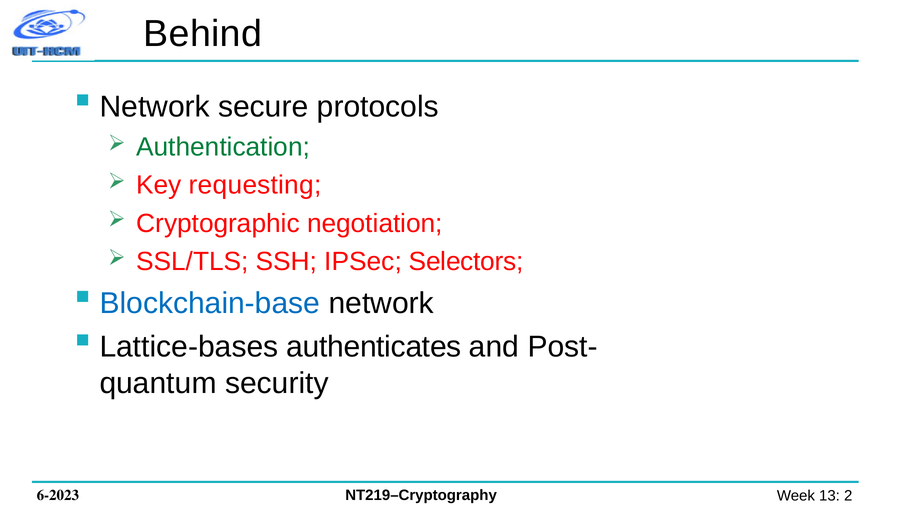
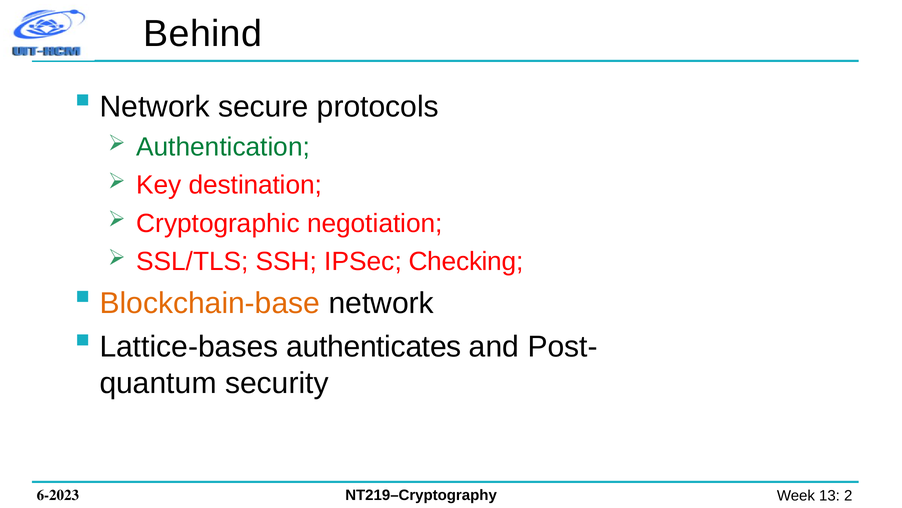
requesting: requesting -> destination
Selectors: Selectors -> Checking
Blockchain-base colour: blue -> orange
